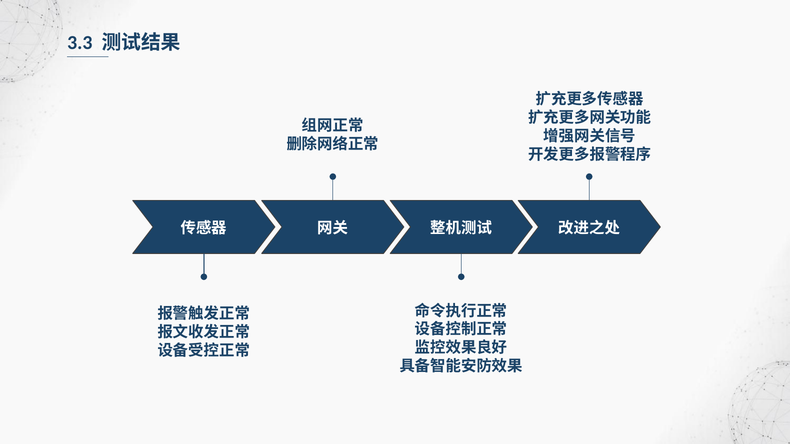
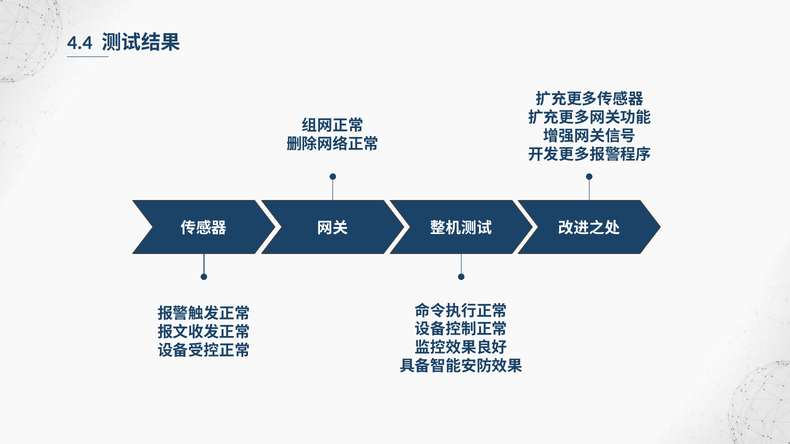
3.3: 3.3 -> 4.4
